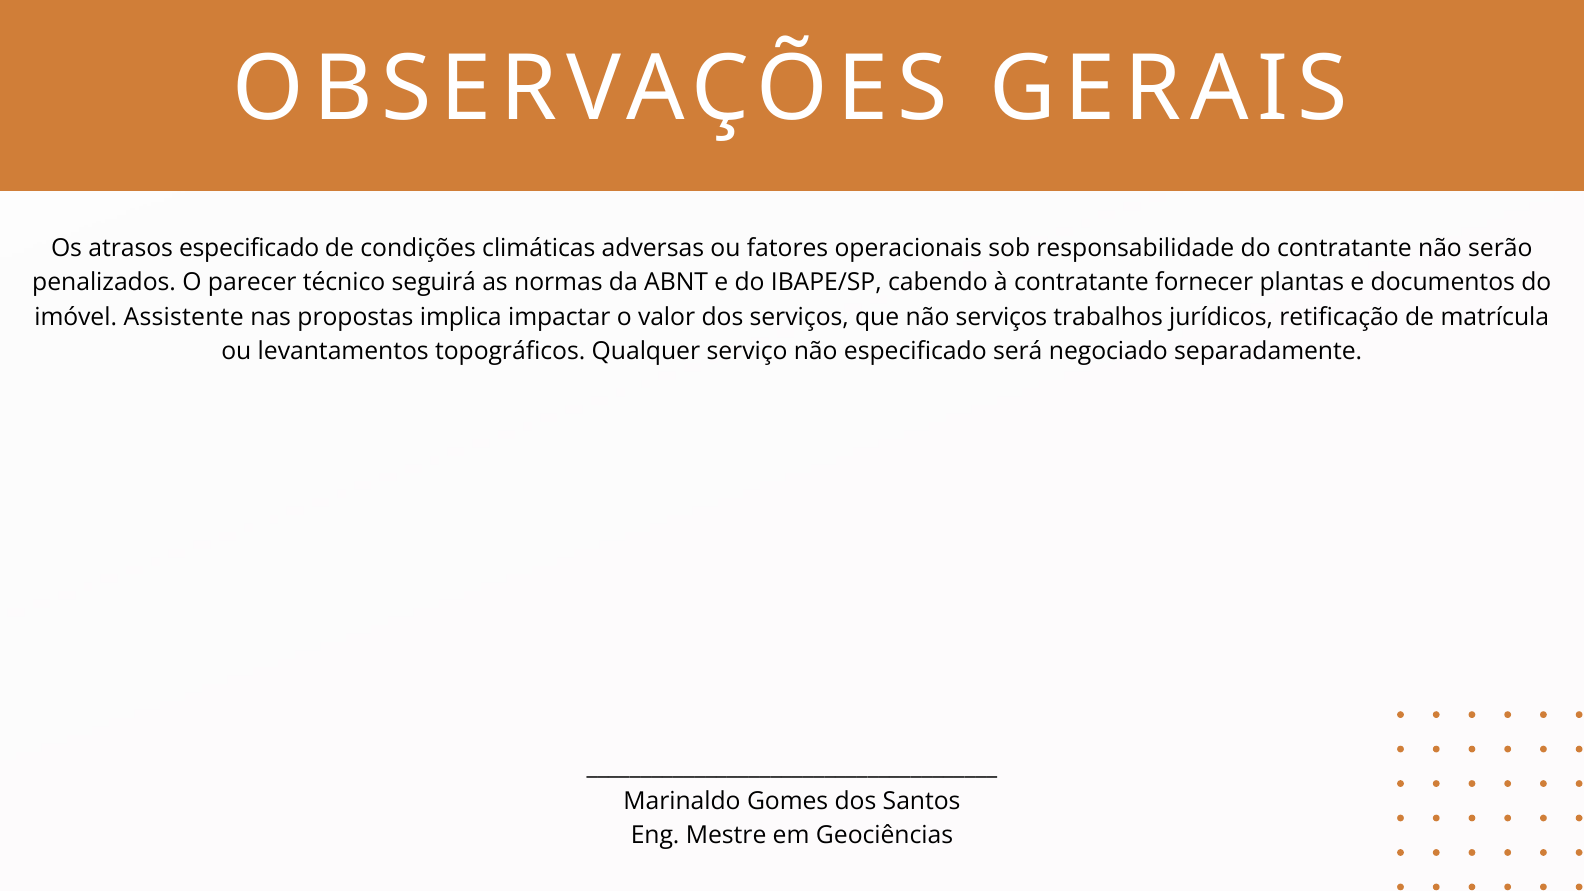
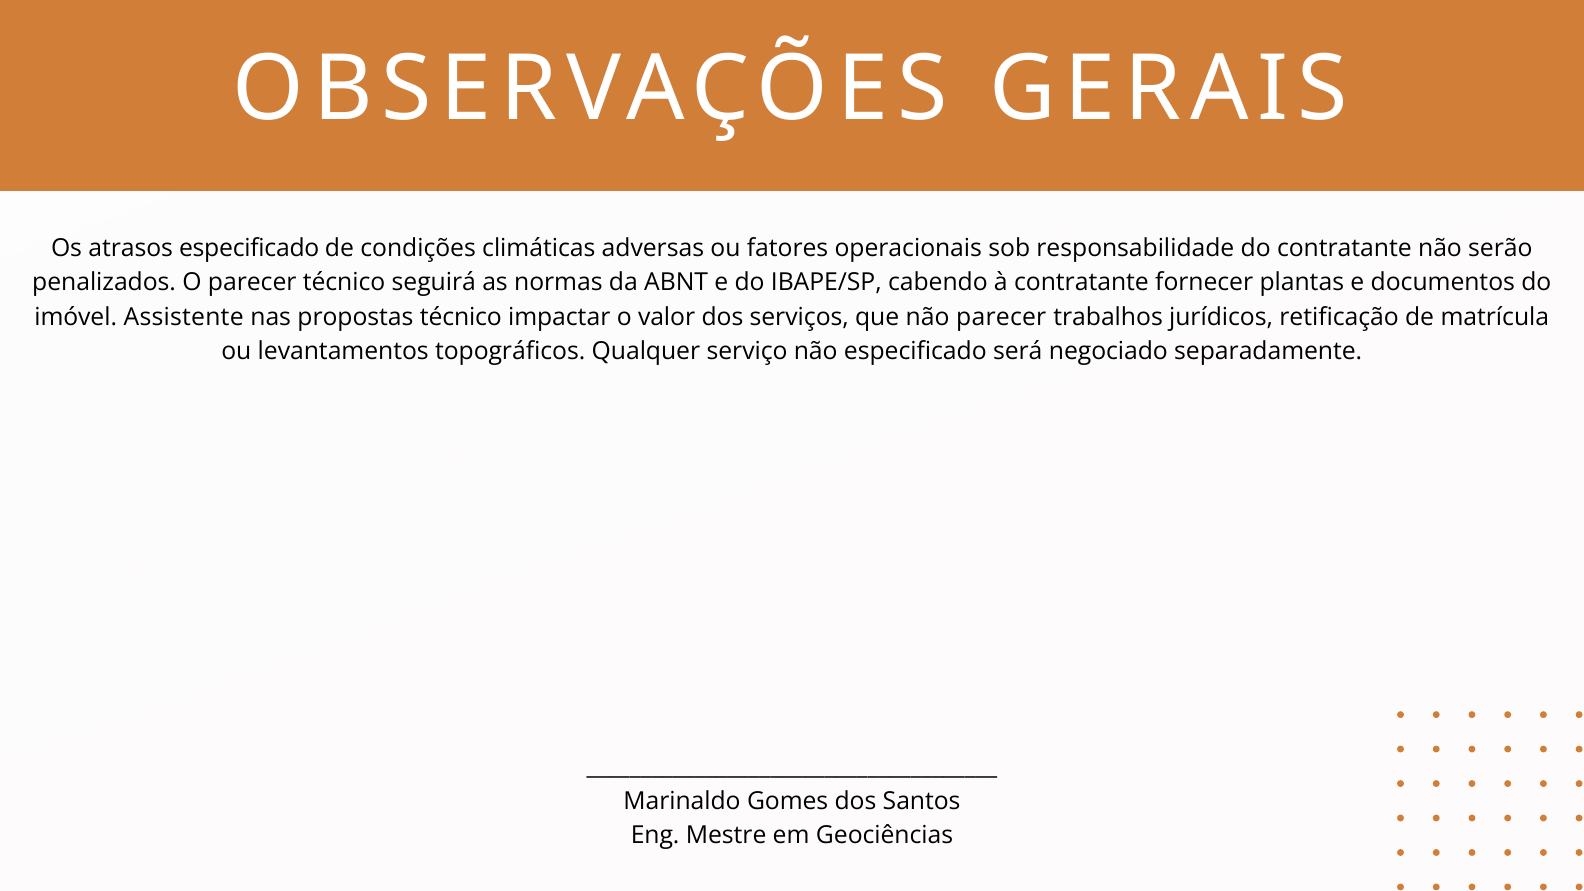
propostas implica: implica -> técnico
não serviços: serviços -> parecer
